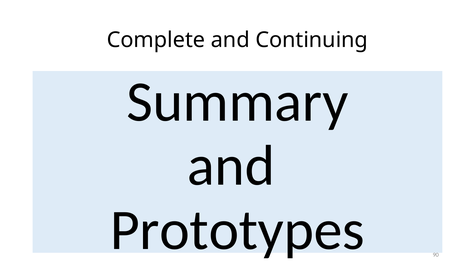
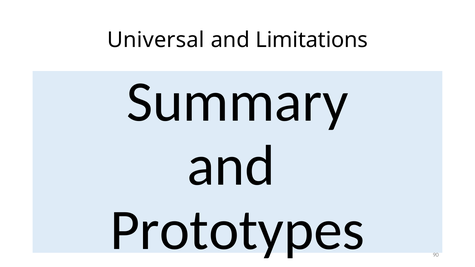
Complete: Complete -> Universal
Continuing: Continuing -> Limitations
